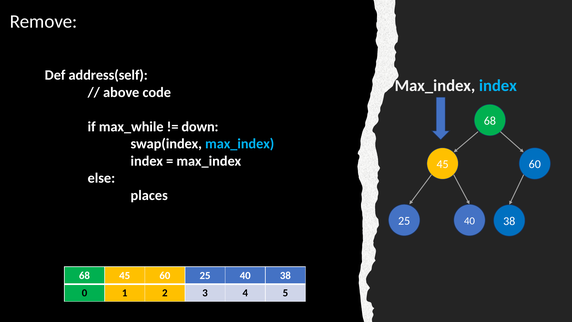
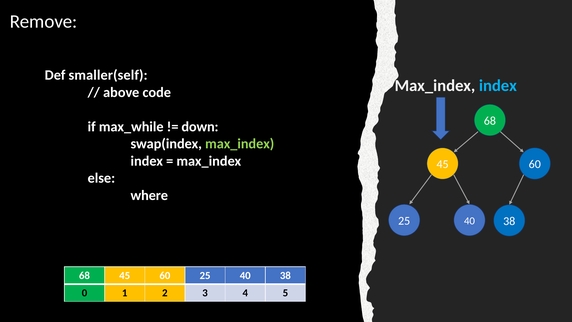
address(self: address(self -> smaller(self
max_index at (240, 144) colour: light blue -> light green
places: places -> where
